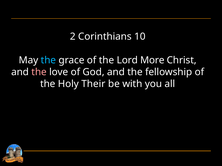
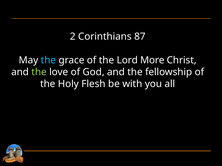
10: 10 -> 87
the at (39, 72) colour: pink -> light green
Their: Their -> Flesh
